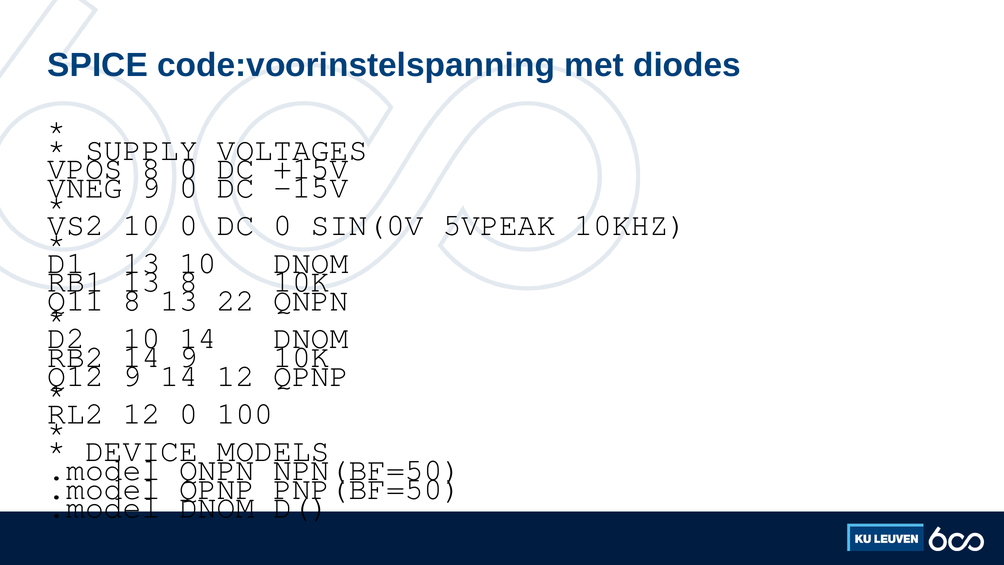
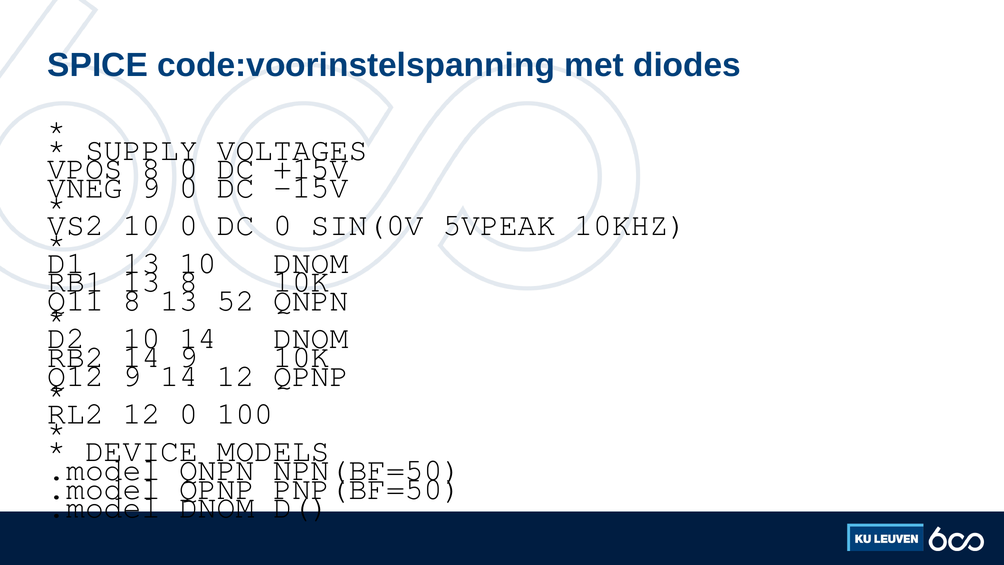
22: 22 -> 52
